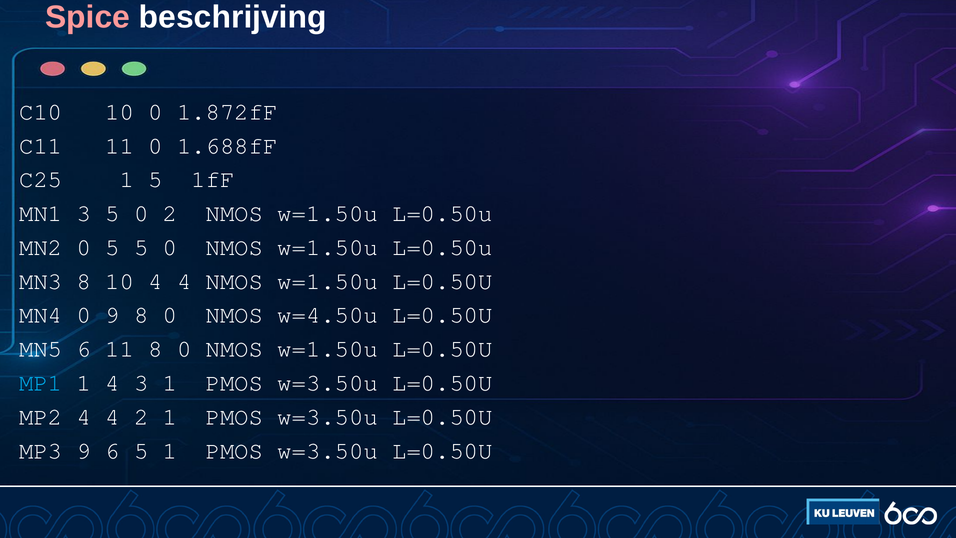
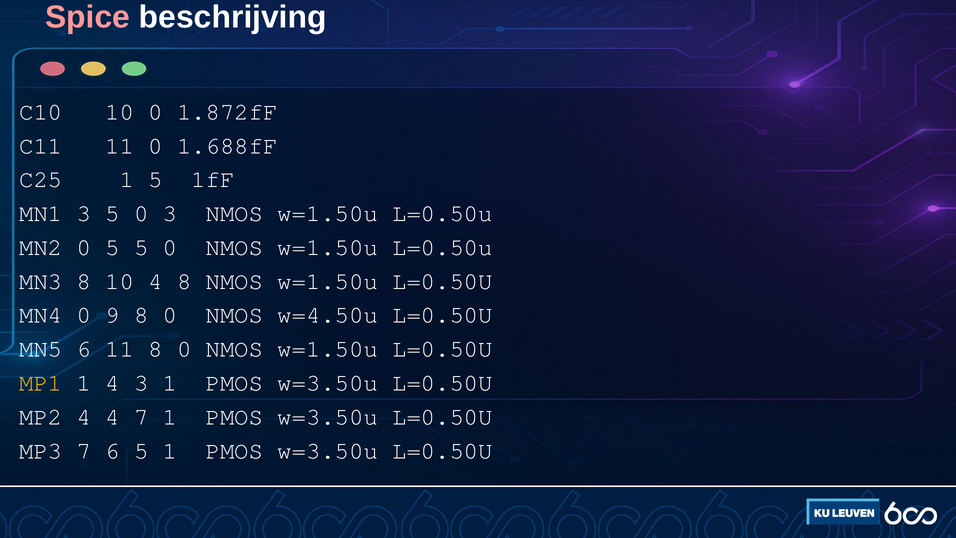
0 2: 2 -> 3
10 4 4: 4 -> 8
MP1 colour: light blue -> yellow
4 2: 2 -> 7
MP3 9: 9 -> 7
